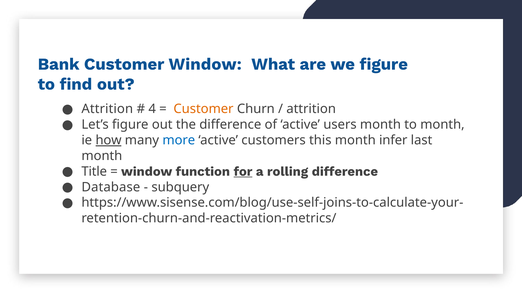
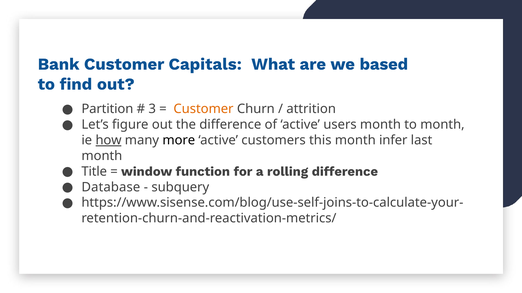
Customer Window: Window -> Capitals
we figure: figure -> based
Attrition at (107, 109): Attrition -> Partition
4: 4 -> 3
more colour: blue -> black
for underline: present -> none
